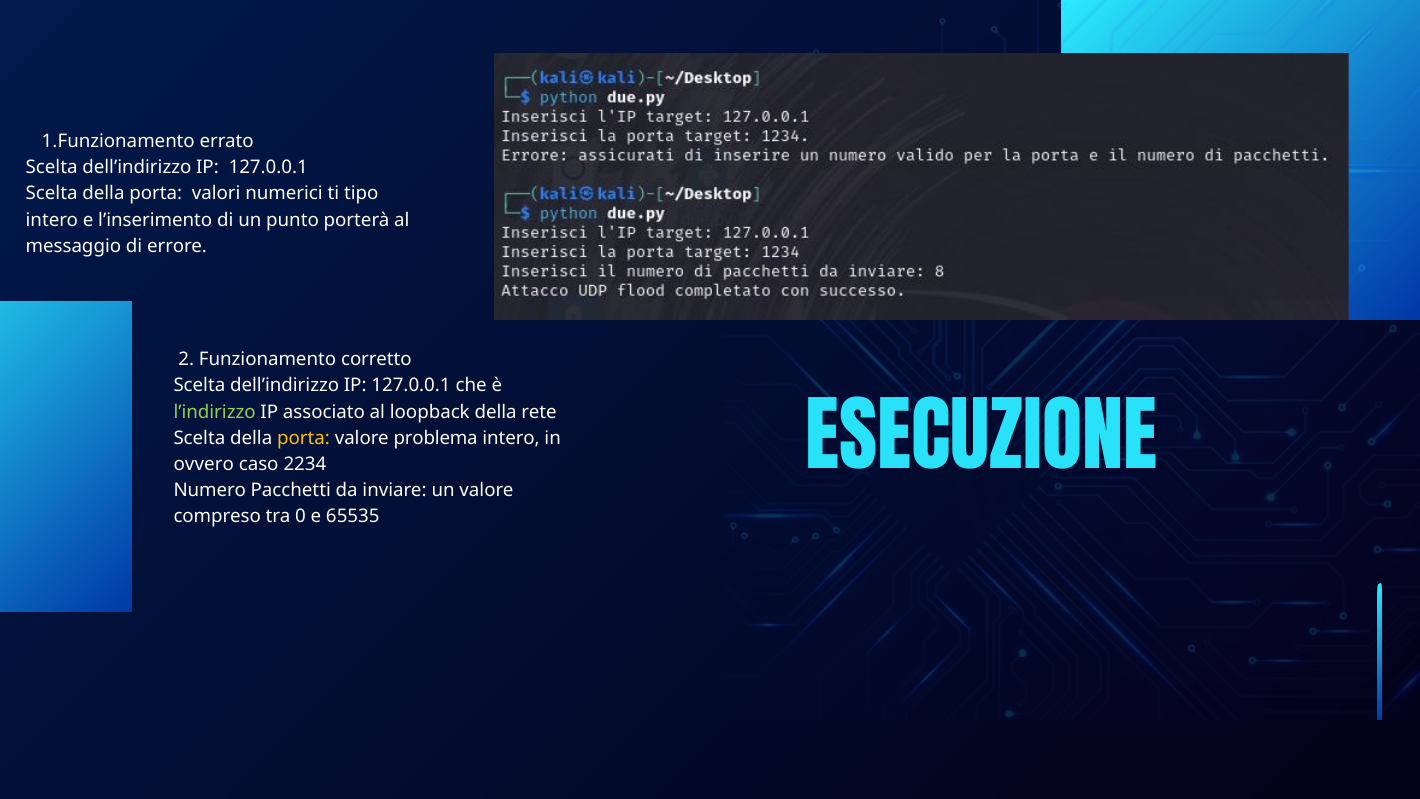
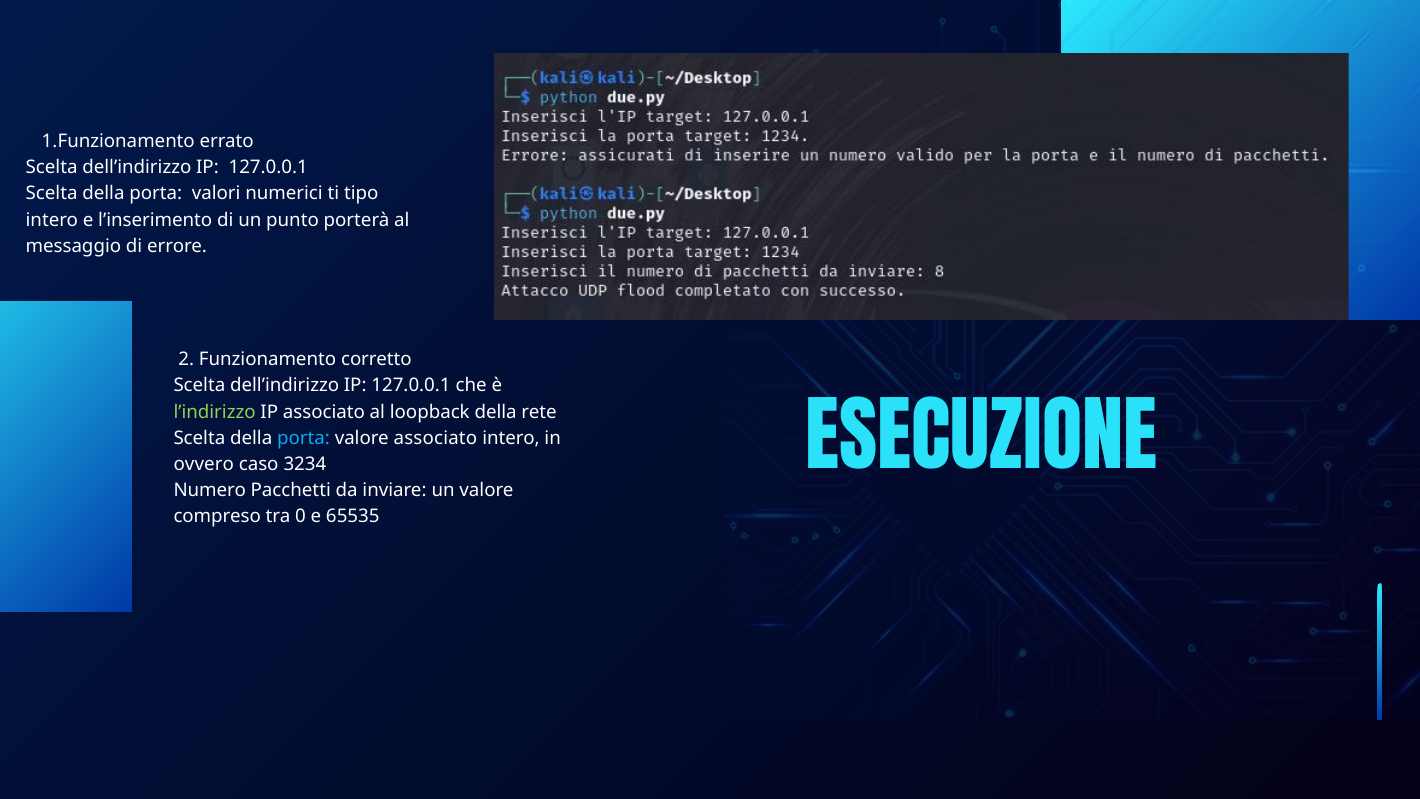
porta at (303, 438) colour: yellow -> light blue
valore problema: problema -> associato
2234: 2234 -> 3234
